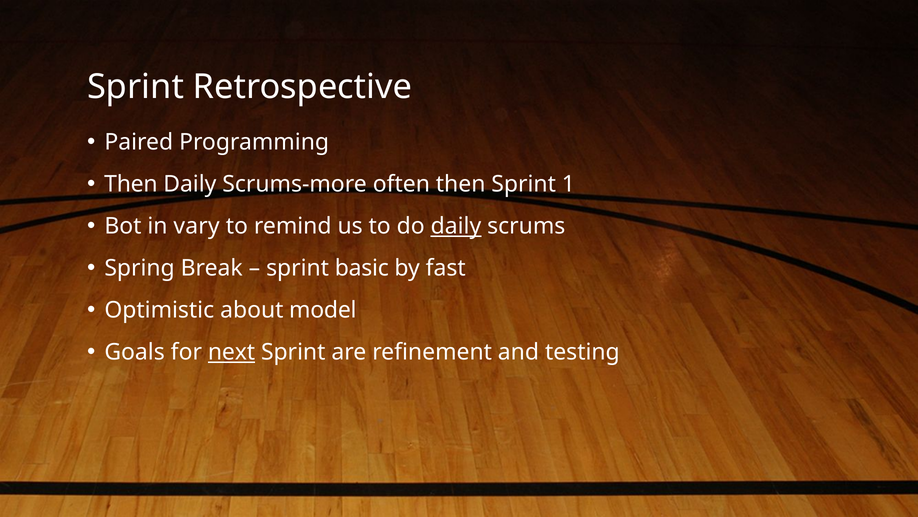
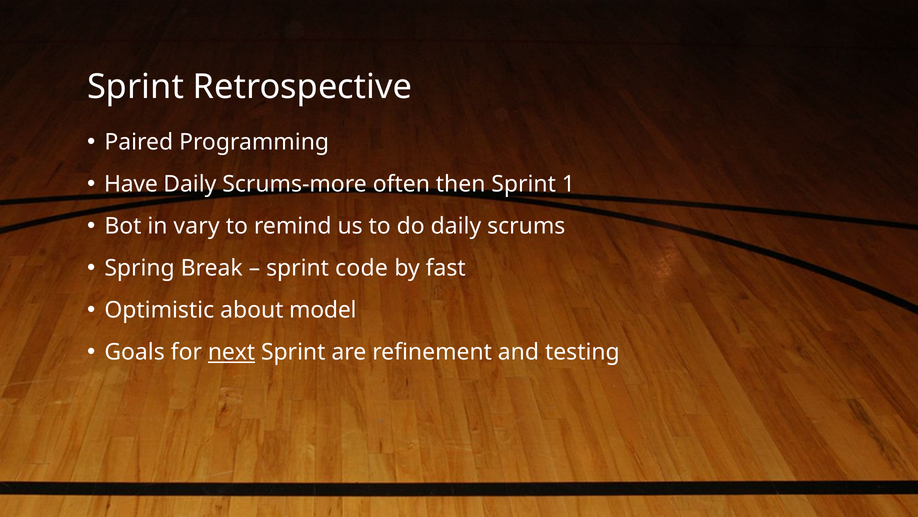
Then at (131, 184): Then -> Have
daily at (456, 226) underline: present -> none
basic: basic -> code
